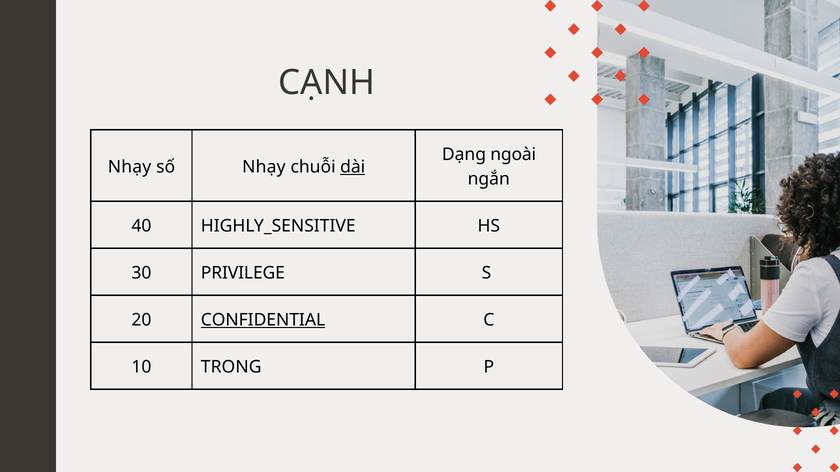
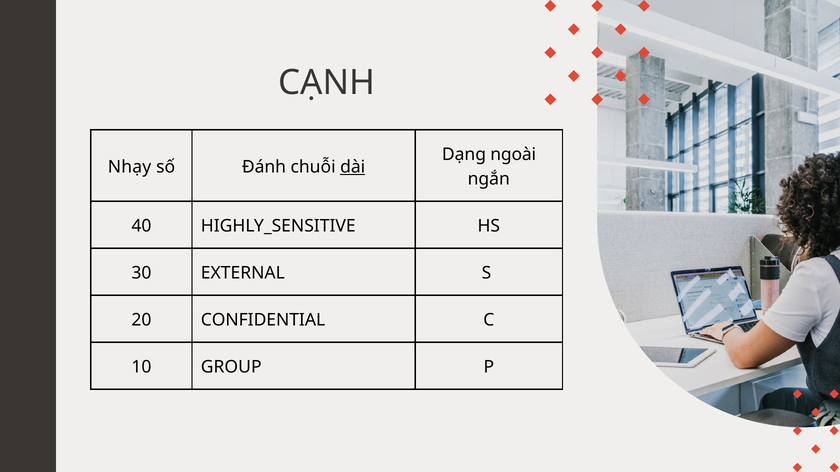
số Nhạy: Nhạy -> Đánh
PRIVILEGE: PRIVILEGE -> EXTERNAL
CONFIDENTIAL underline: present -> none
TRONG: TRONG -> GROUP
